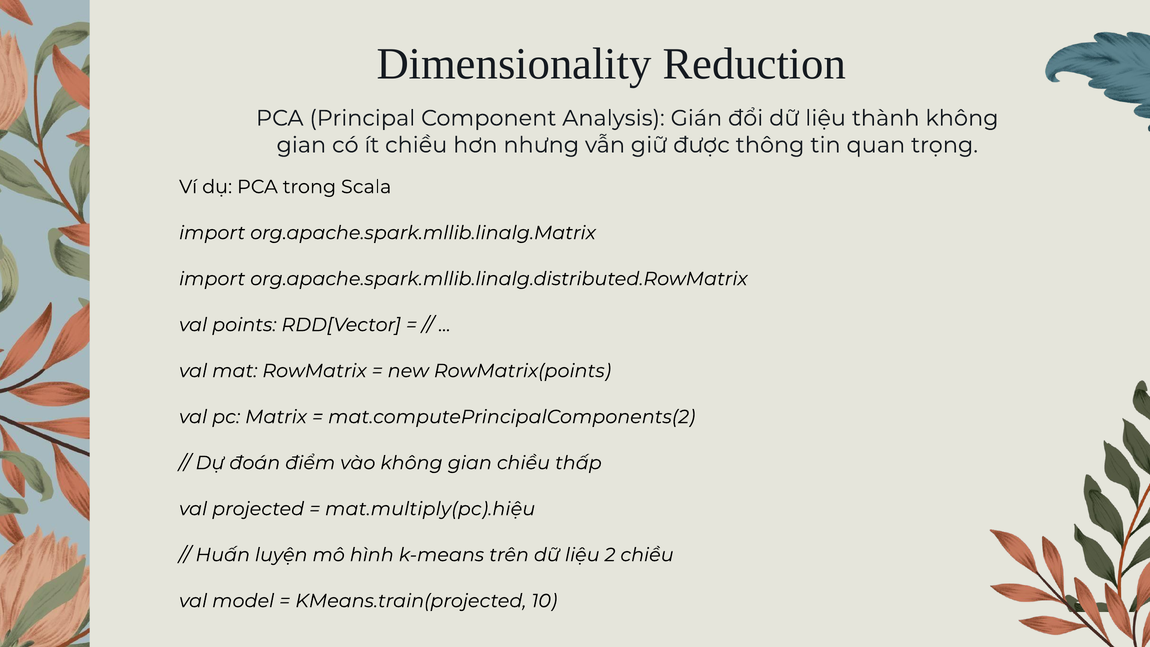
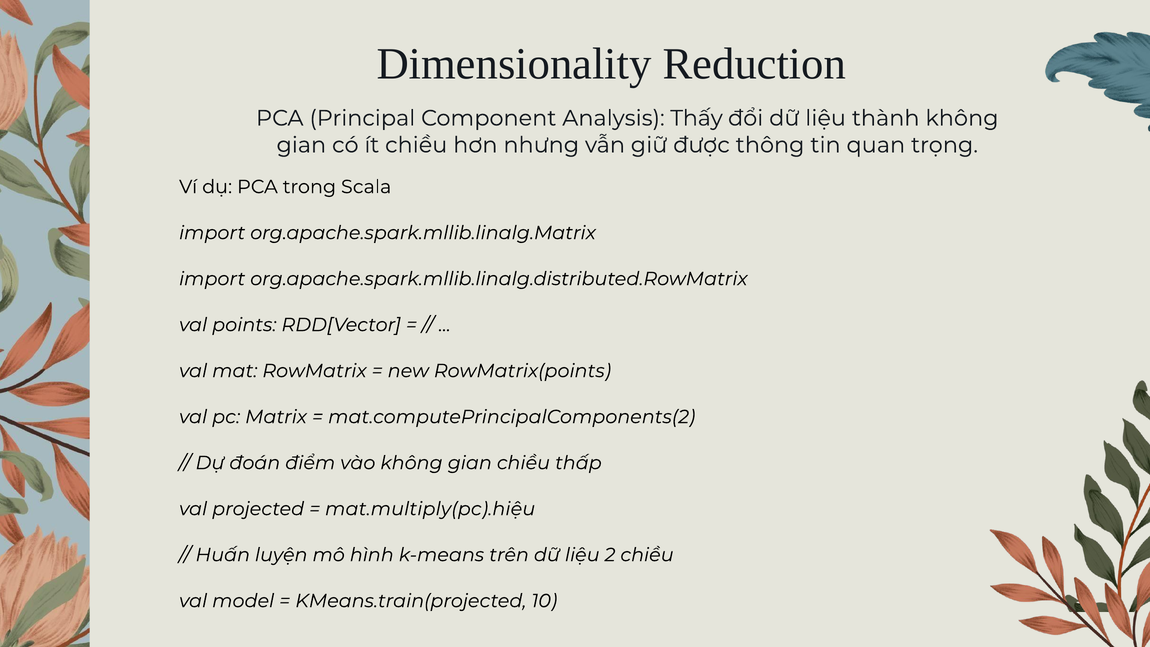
Gián: Gián -> Thấy
